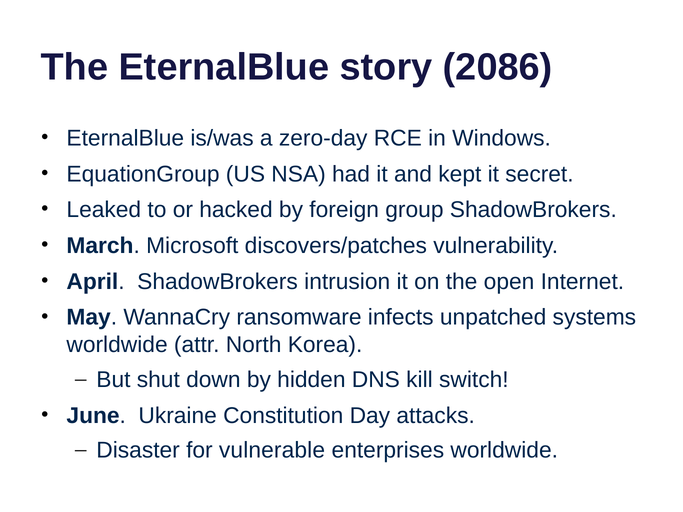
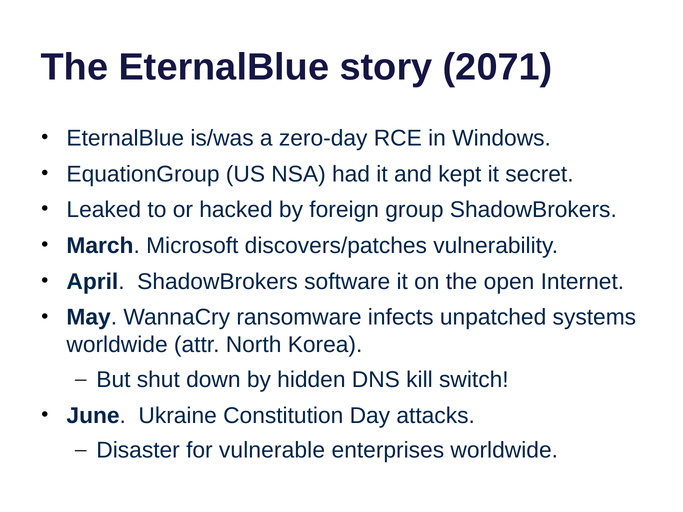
2086: 2086 -> 2071
intrusion: intrusion -> software
